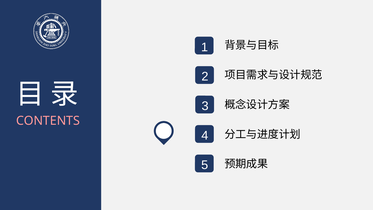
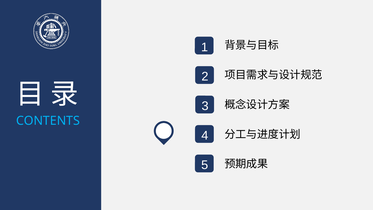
CONTENTS colour: pink -> light blue
